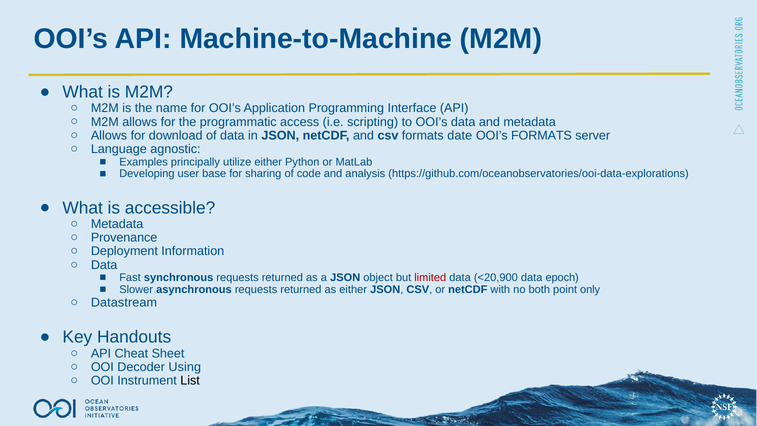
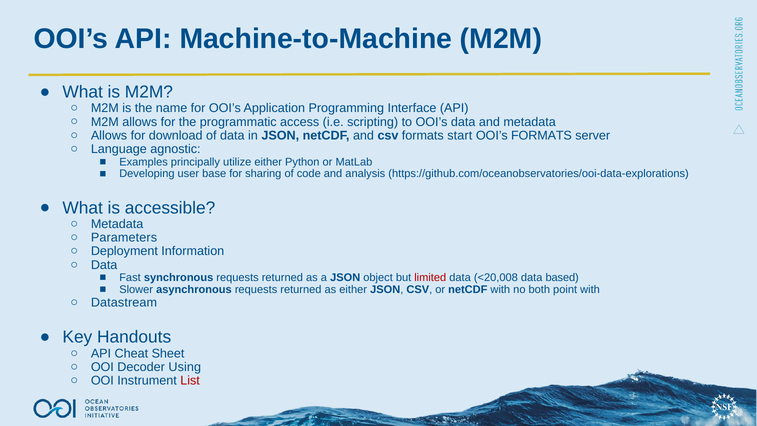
date: date -> start
Provenance: Provenance -> Parameters
<20,900: <20,900 -> <20,008
epoch: epoch -> based
point only: only -> with
List colour: black -> red
